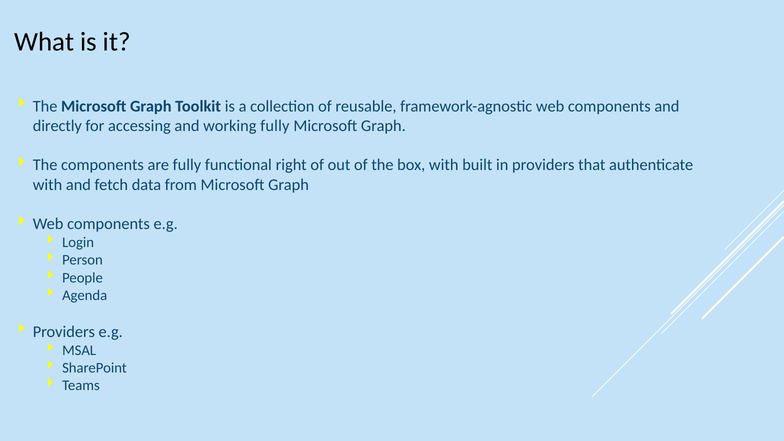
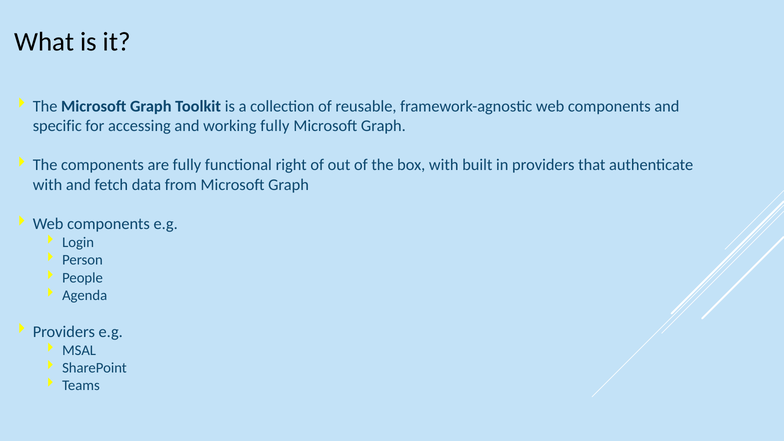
directly: directly -> specific
